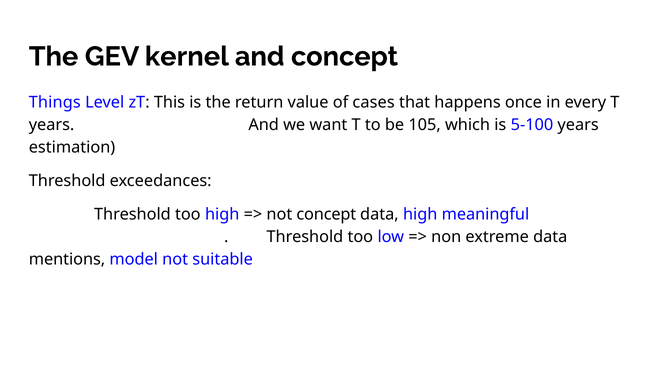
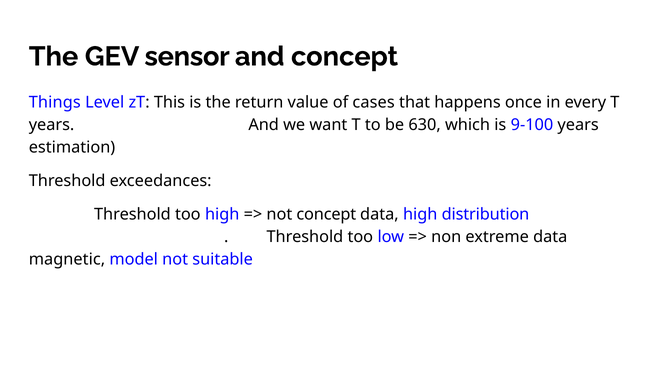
kernel: kernel -> sensor
105: 105 -> 630
5-100: 5-100 -> 9-100
meaningful: meaningful -> distribution
mentions: mentions -> magnetic
